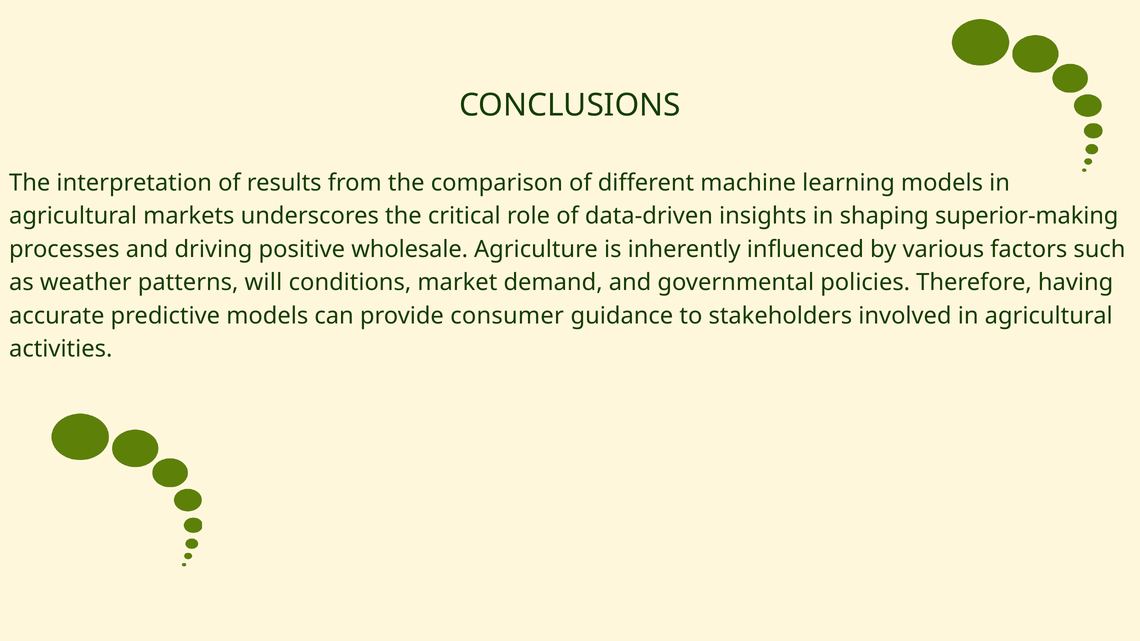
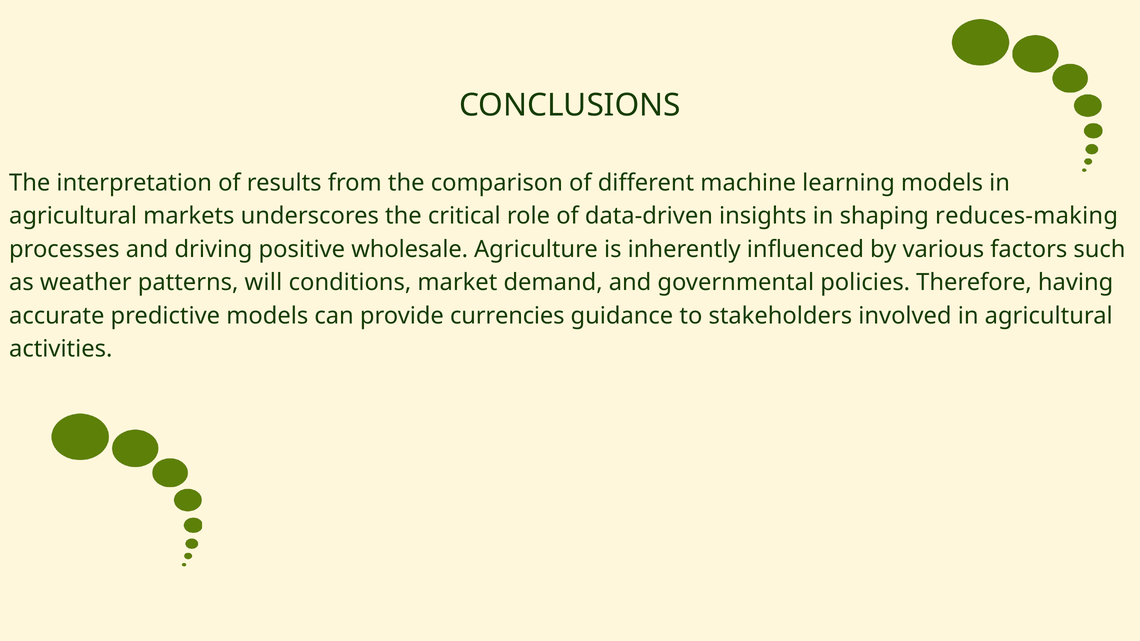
superior-making: superior-making -> reduces-making
consumer: consumer -> currencies
